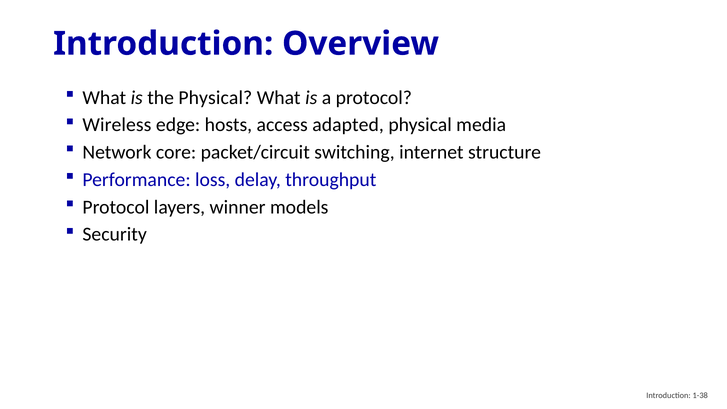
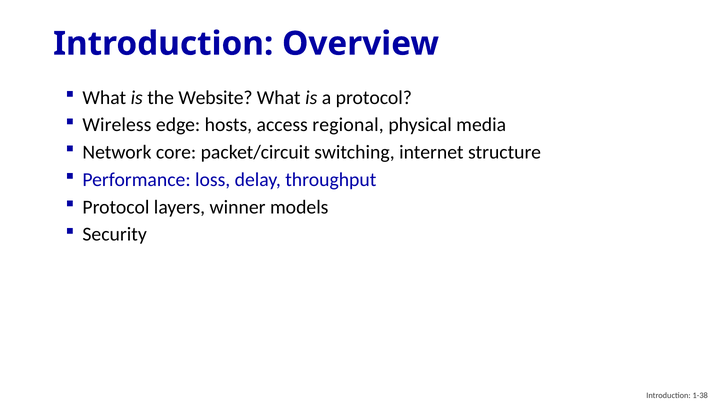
the Physical: Physical -> Website
adapted: adapted -> regional
